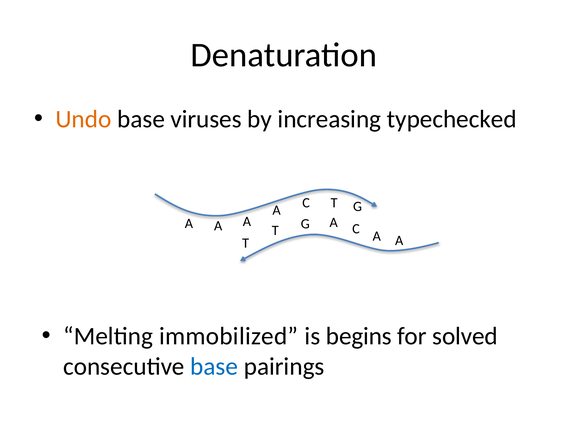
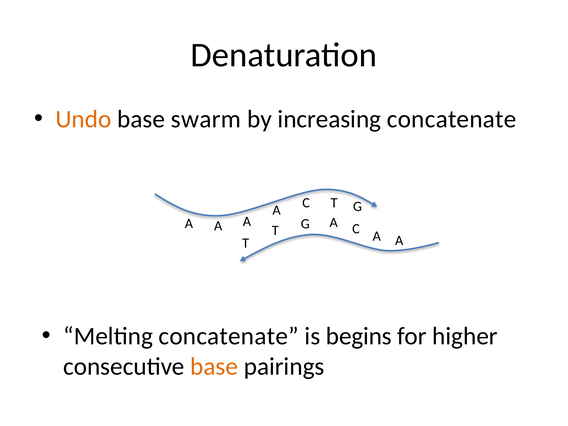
viruses: viruses -> swarm
increasing typechecked: typechecked -> concatenate
Melting immobilized: immobilized -> concatenate
solved: solved -> higher
base at (214, 366) colour: blue -> orange
